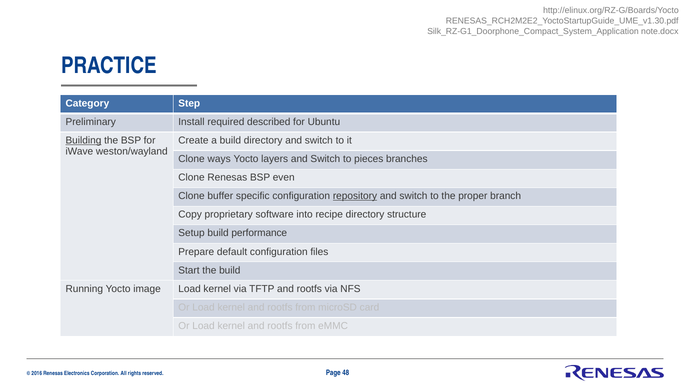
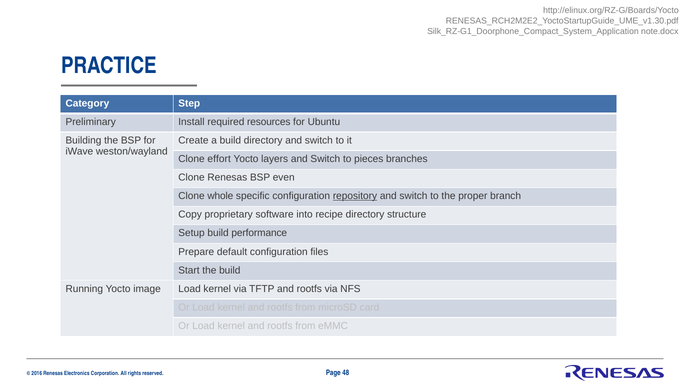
described: described -> resources
Building underline: present -> none
ways: ways -> effort
buffer: buffer -> whole
